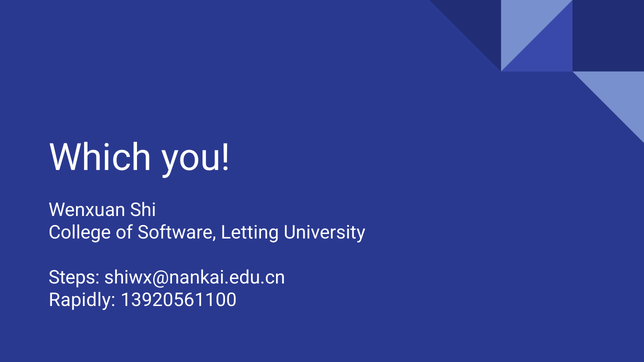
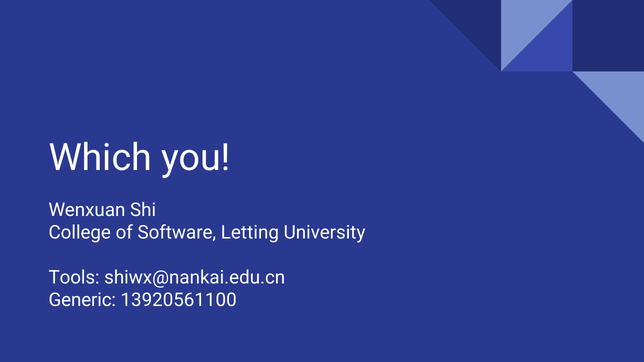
Steps: Steps -> Tools
Rapidly: Rapidly -> Generic
